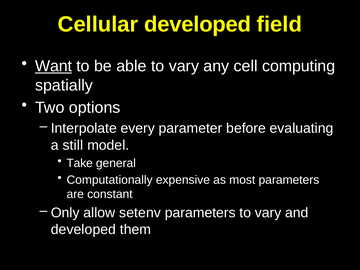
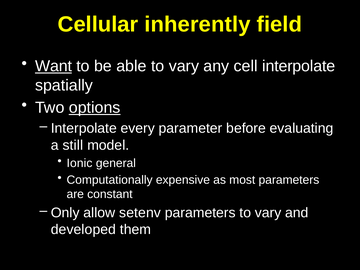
Cellular developed: developed -> inherently
cell computing: computing -> interpolate
options underline: none -> present
Take: Take -> Ionic
